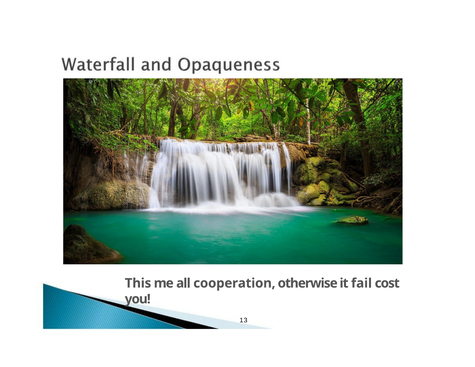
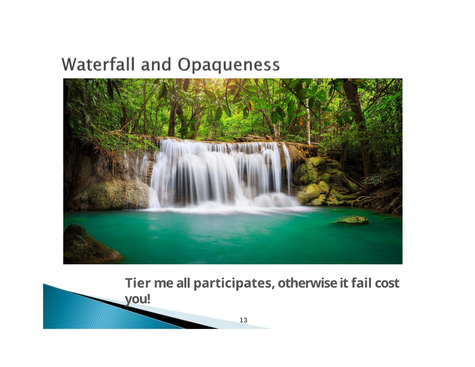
This: This -> Tier
cooperation: cooperation -> participates
